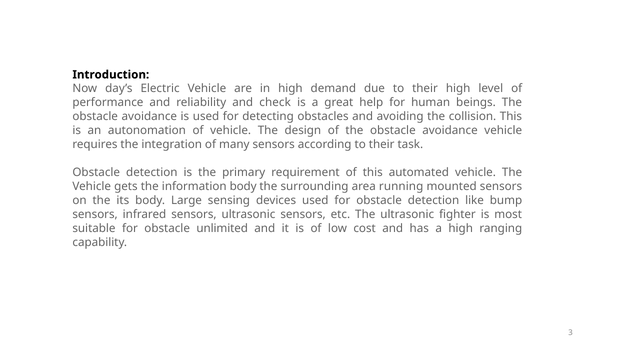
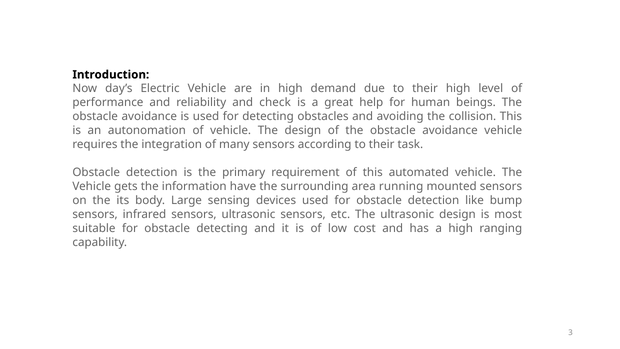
information body: body -> have
ultrasonic fighter: fighter -> design
obstacle unlimited: unlimited -> detecting
